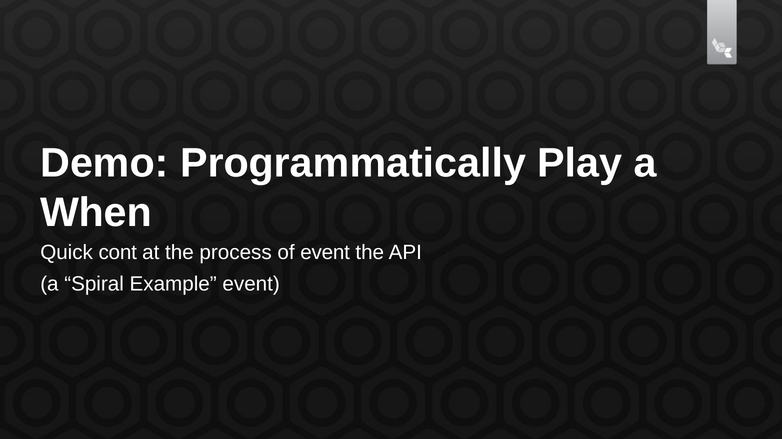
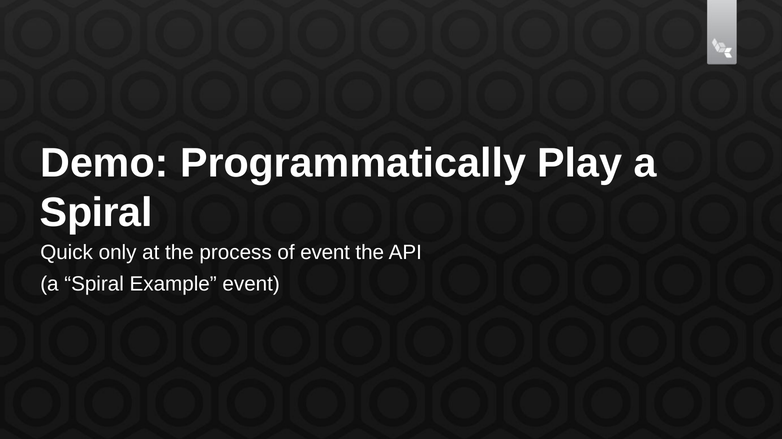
When at (96, 213): When -> Spiral
cont: cont -> only
